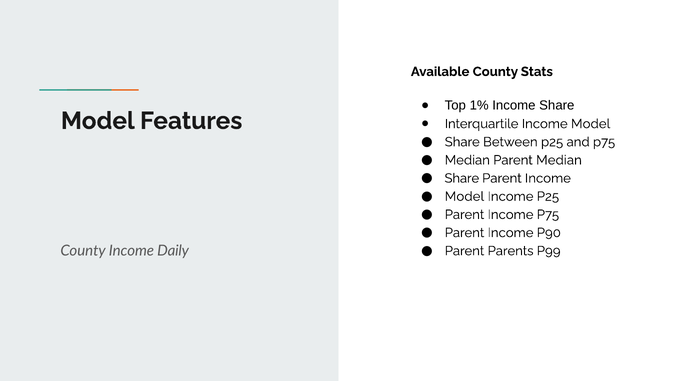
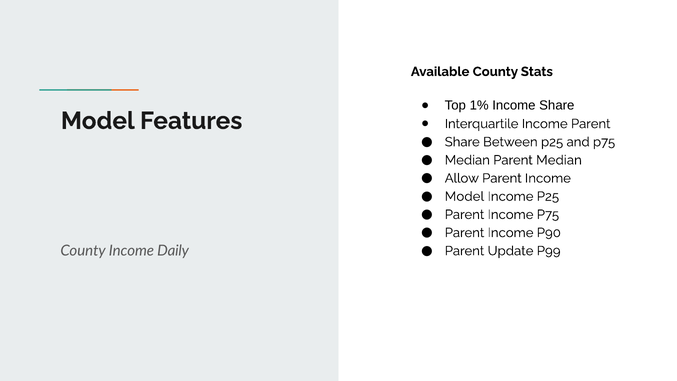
Income Model: Model -> Parent
Share at (462, 178): Share -> Allow
Parents: Parents -> Update
